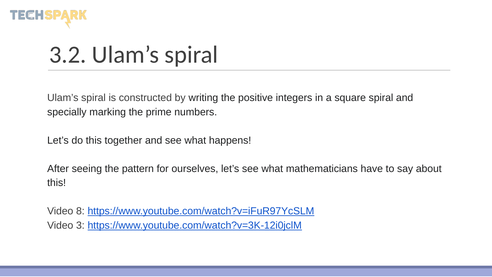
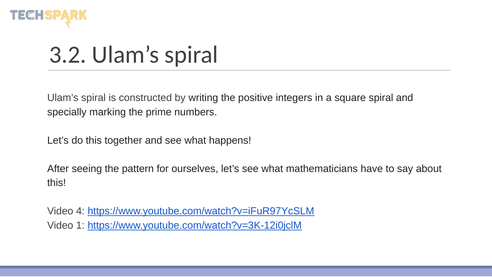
8: 8 -> 4
3: 3 -> 1
